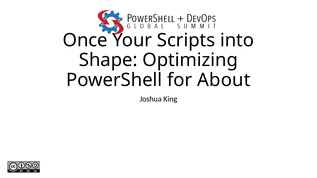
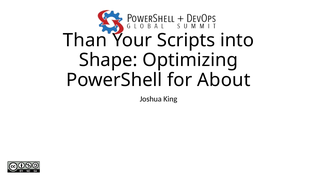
Once: Once -> Than
